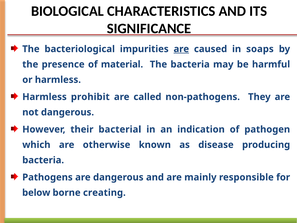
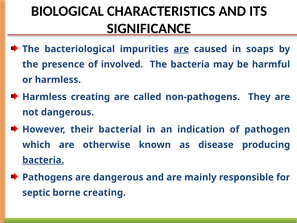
material: material -> involved
Harmless prohibit: prohibit -> creating
bacteria at (43, 160) underline: none -> present
below: below -> septic
